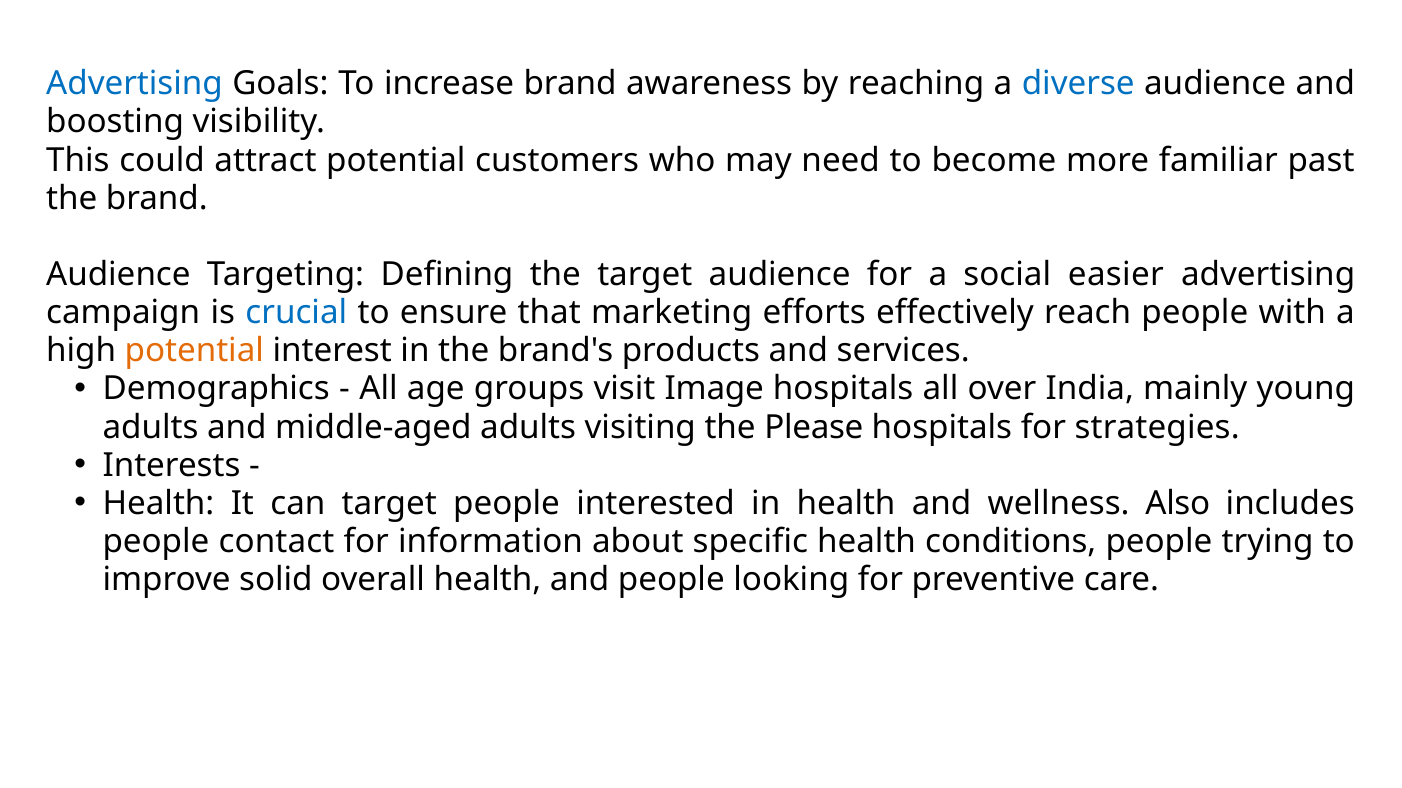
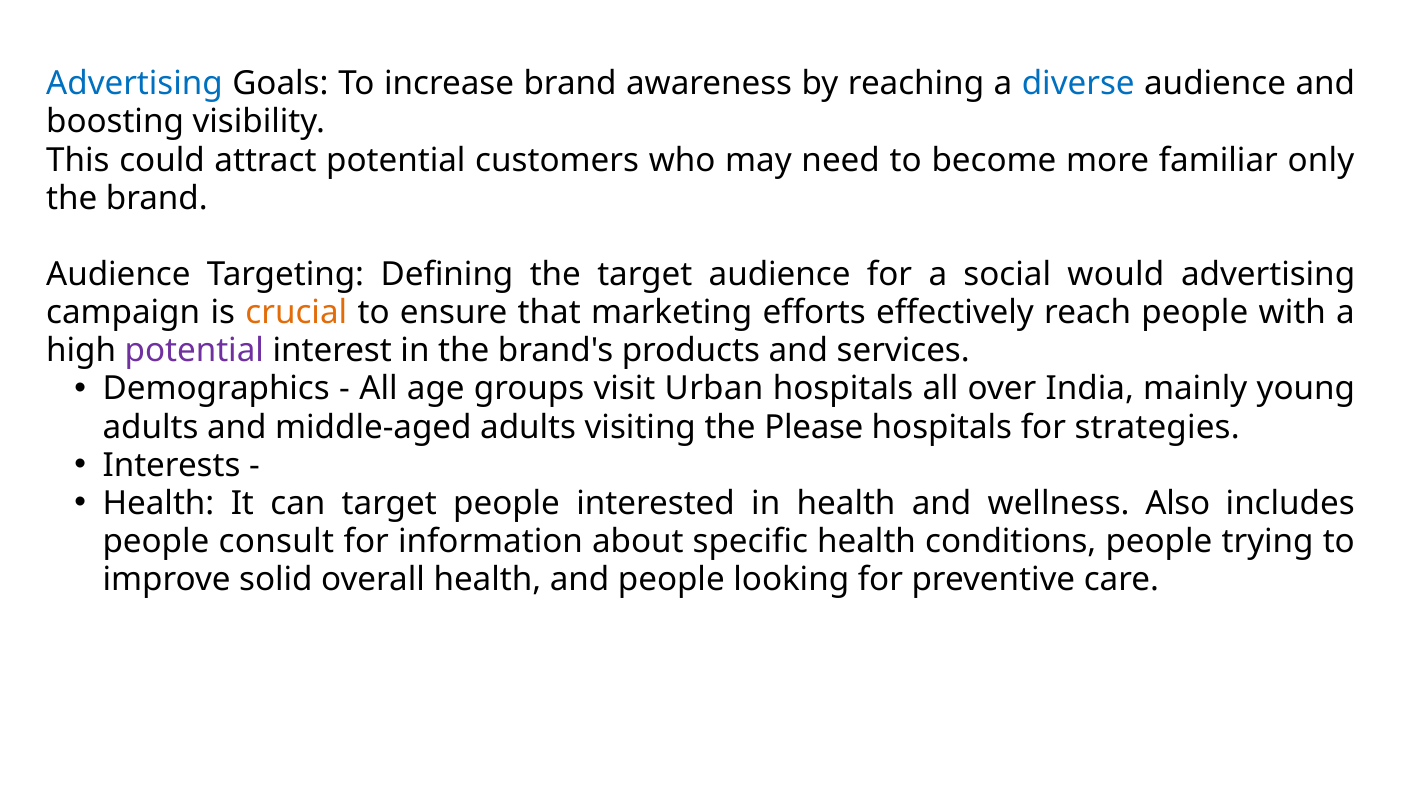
past: past -> only
easier: easier -> would
crucial colour: blue -> orange
potential at (194, 351) colour: orange -> purple
Image: Image -> Urban
contact: contact -> consult
